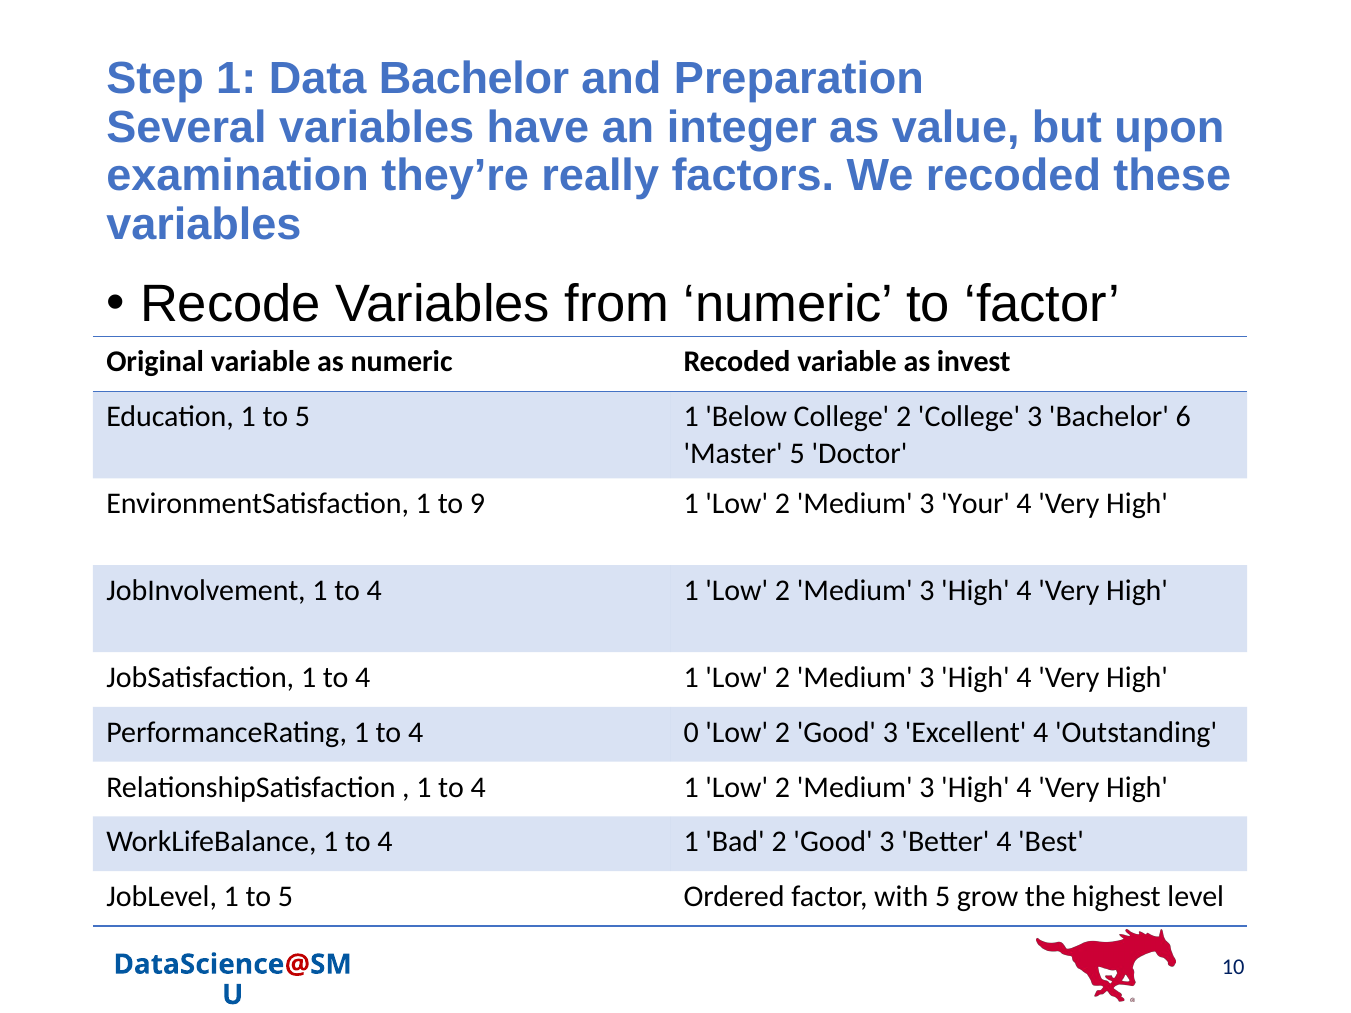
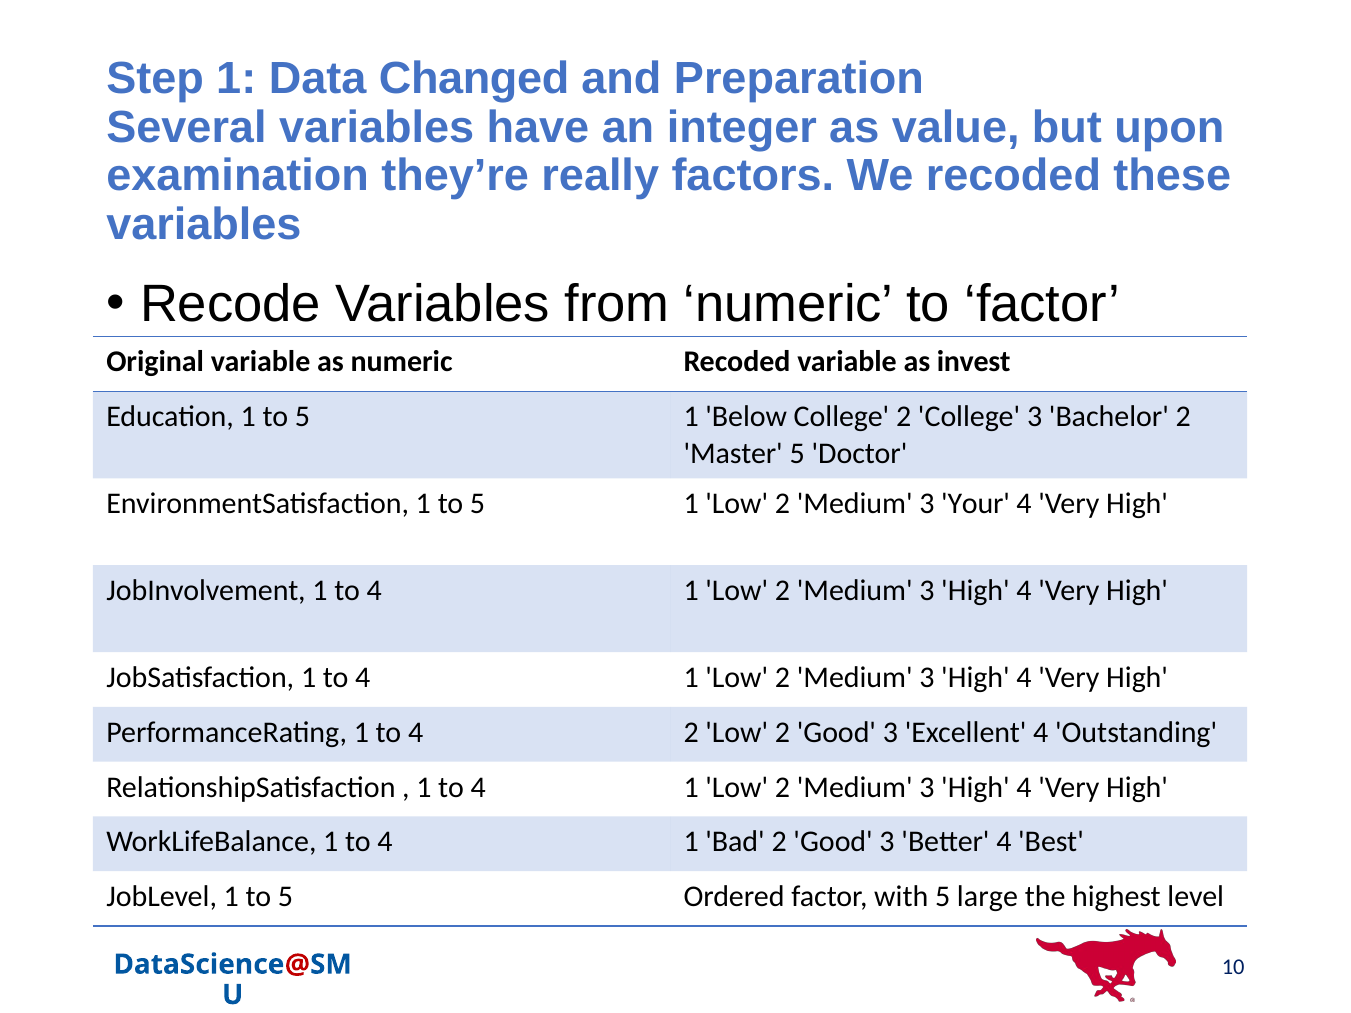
Data Bachelor: Bachelor -> Changed
Bachelor 6: 6 -> 2
EnvironmentSatisfaction 1 to 9: 9 -> 5
4 0: 0 -> 2
grow: grow -> large
